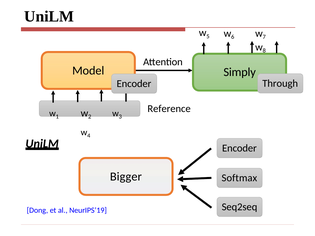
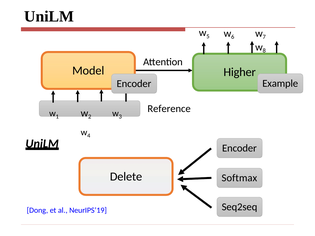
Simply: Simply -> Higher
Through: Through -> Example
Bigger: Bigger -> Delete
